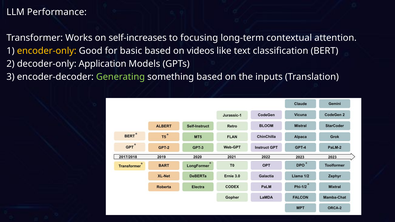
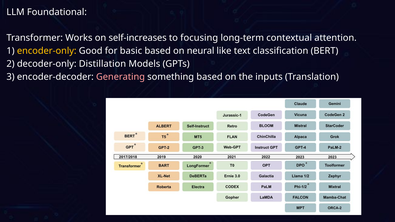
Performance: Performance -> Foundational
videos: videos -> neural
Application: Application -> Distillation
Generating colour: light green -> pink
